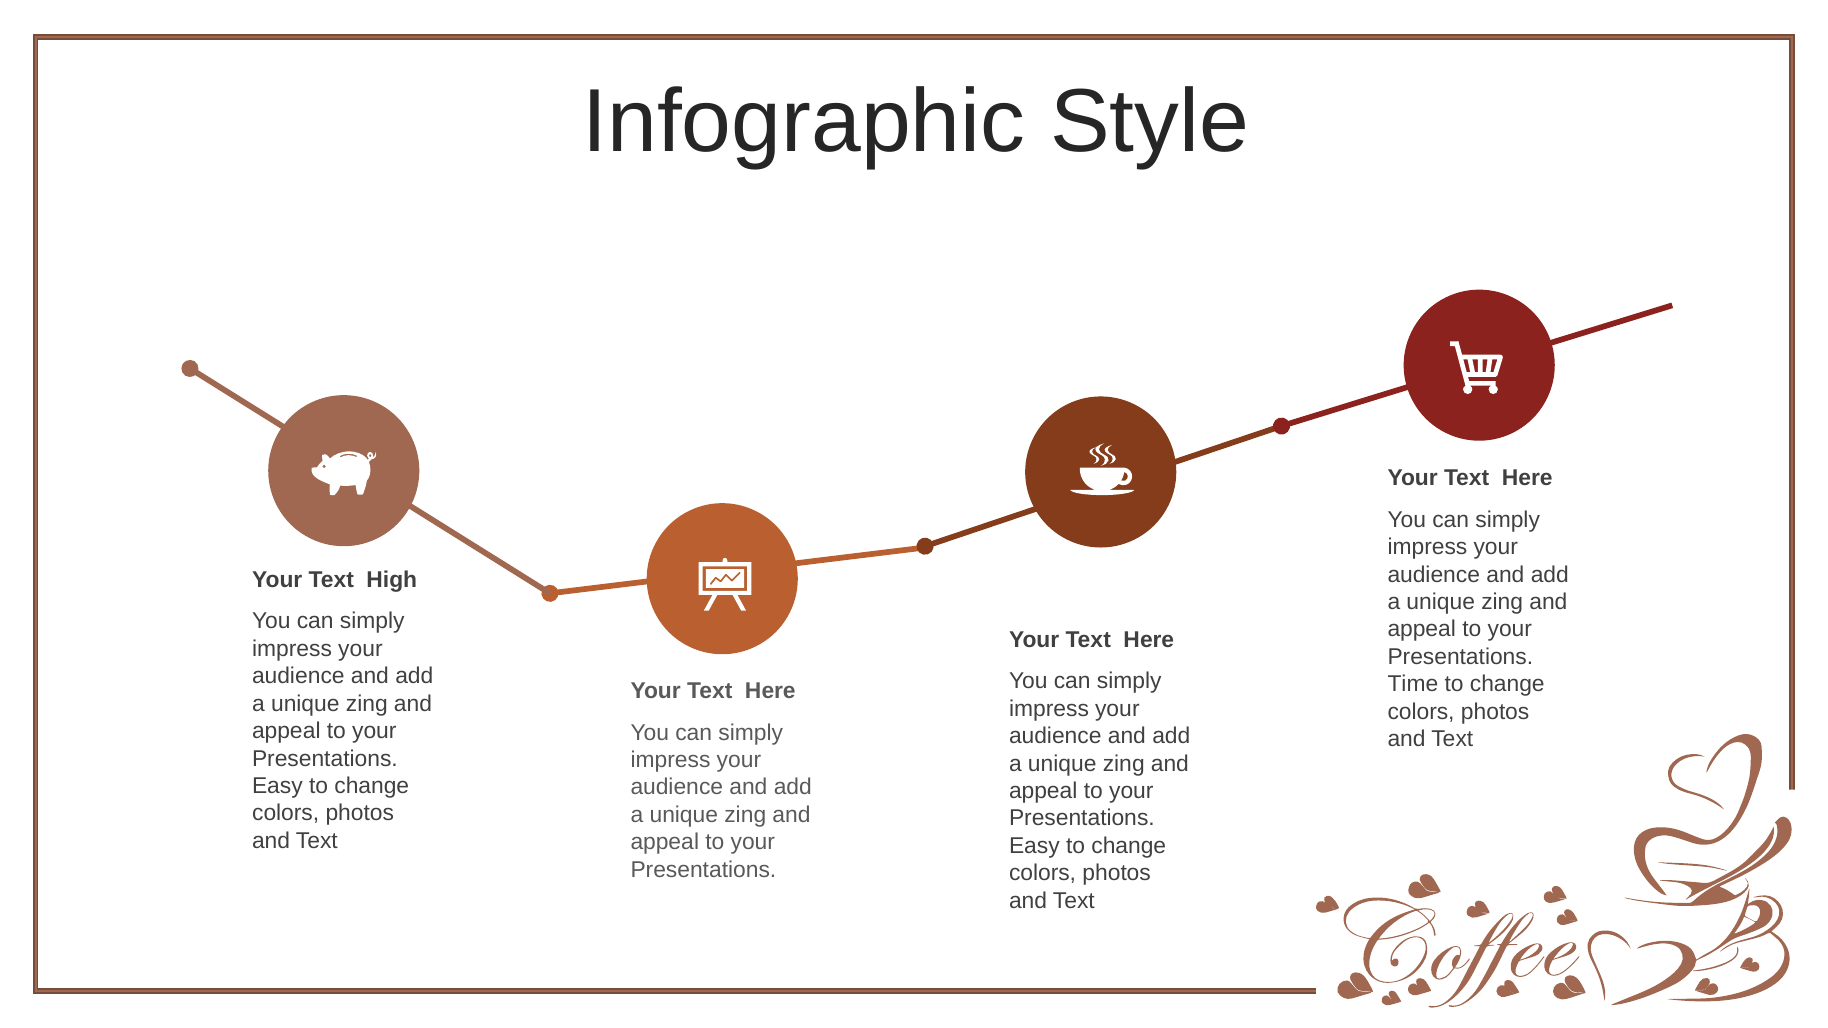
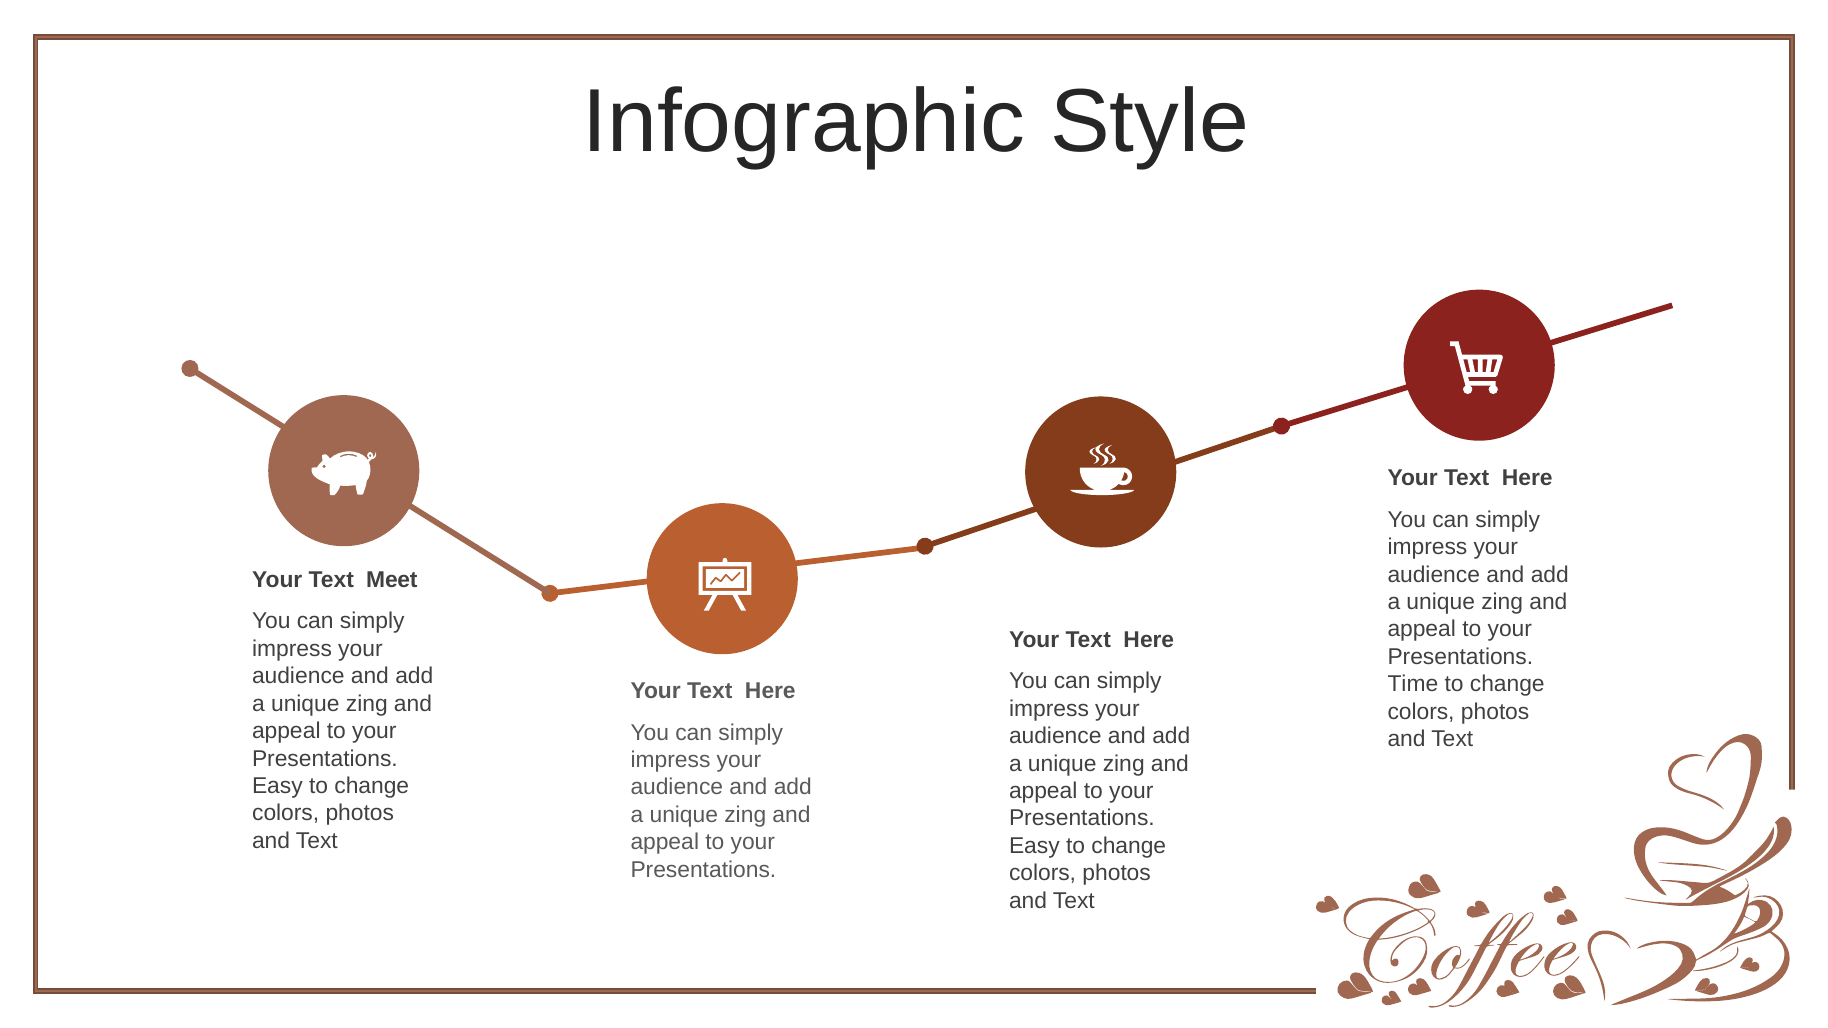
High: High -> Meet
